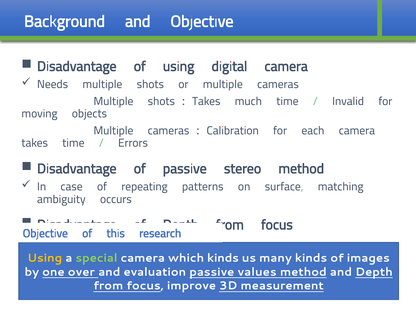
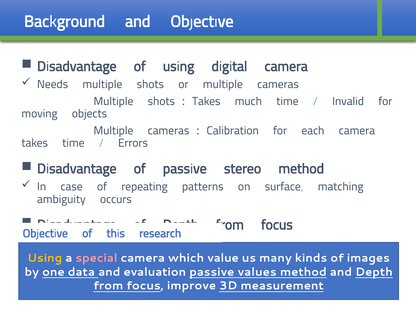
special colour: light green -> pink
which kinds: kinds -> value
over: over -> data
